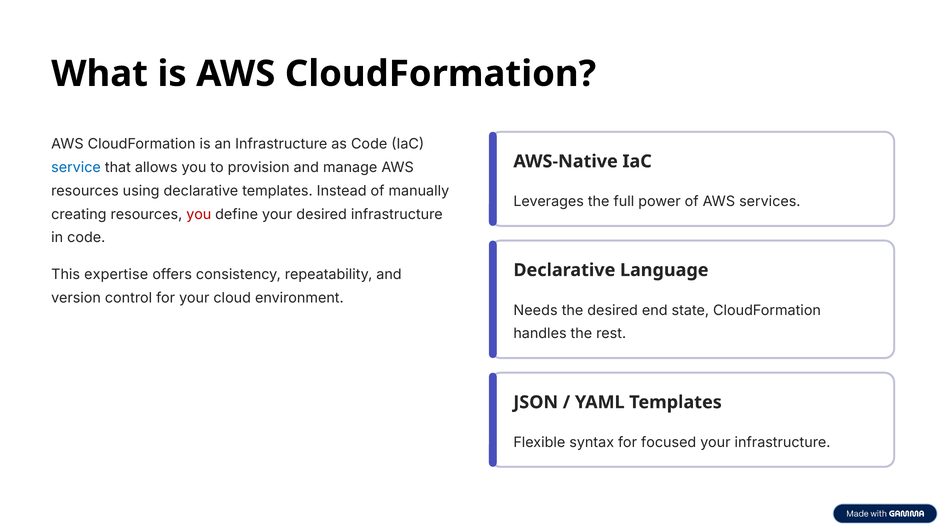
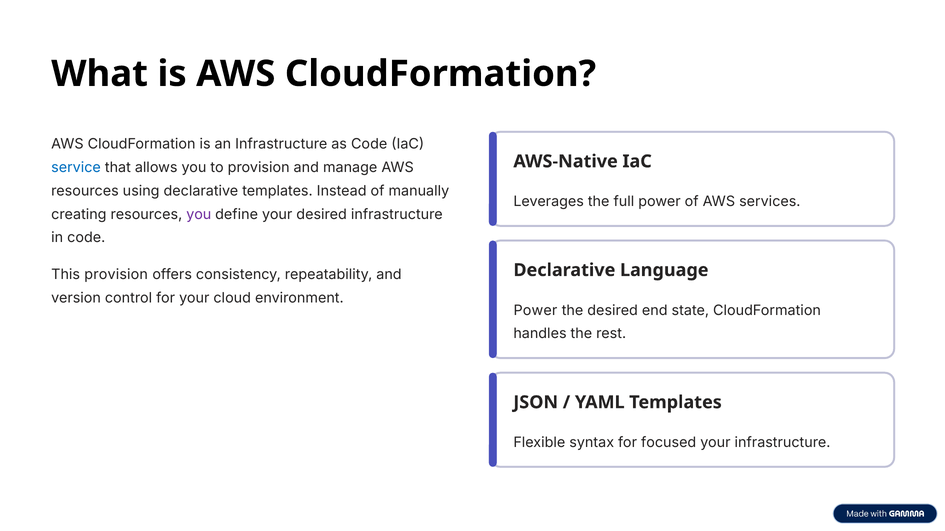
you at (199, 215) colour: red -> purple
This expertise: expertise -> provision
Needs at (536, 311): Needs -> Power
